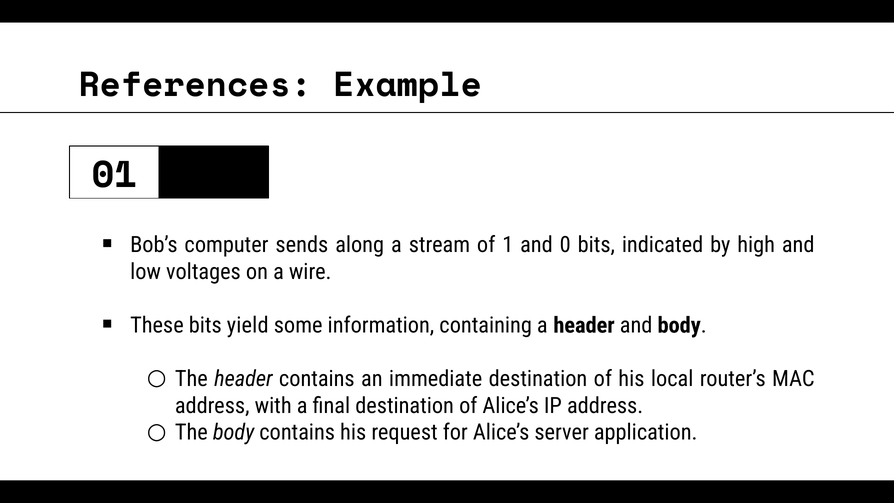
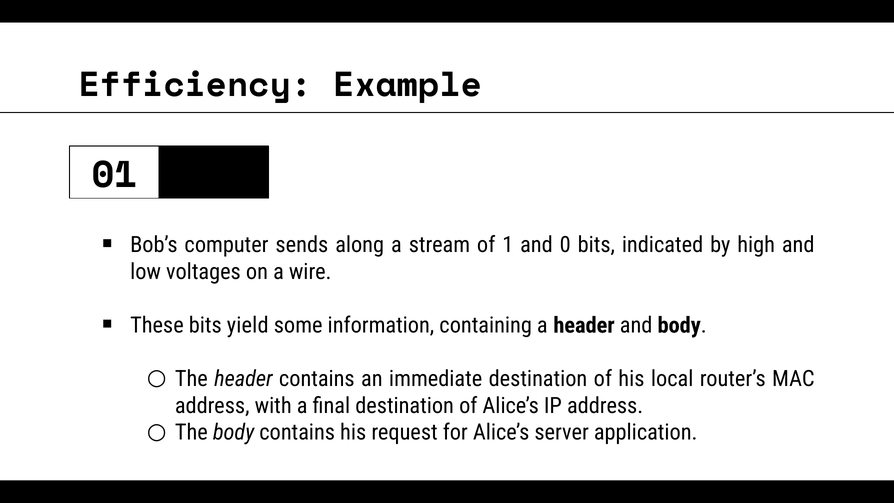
References: References -> Efficiency
